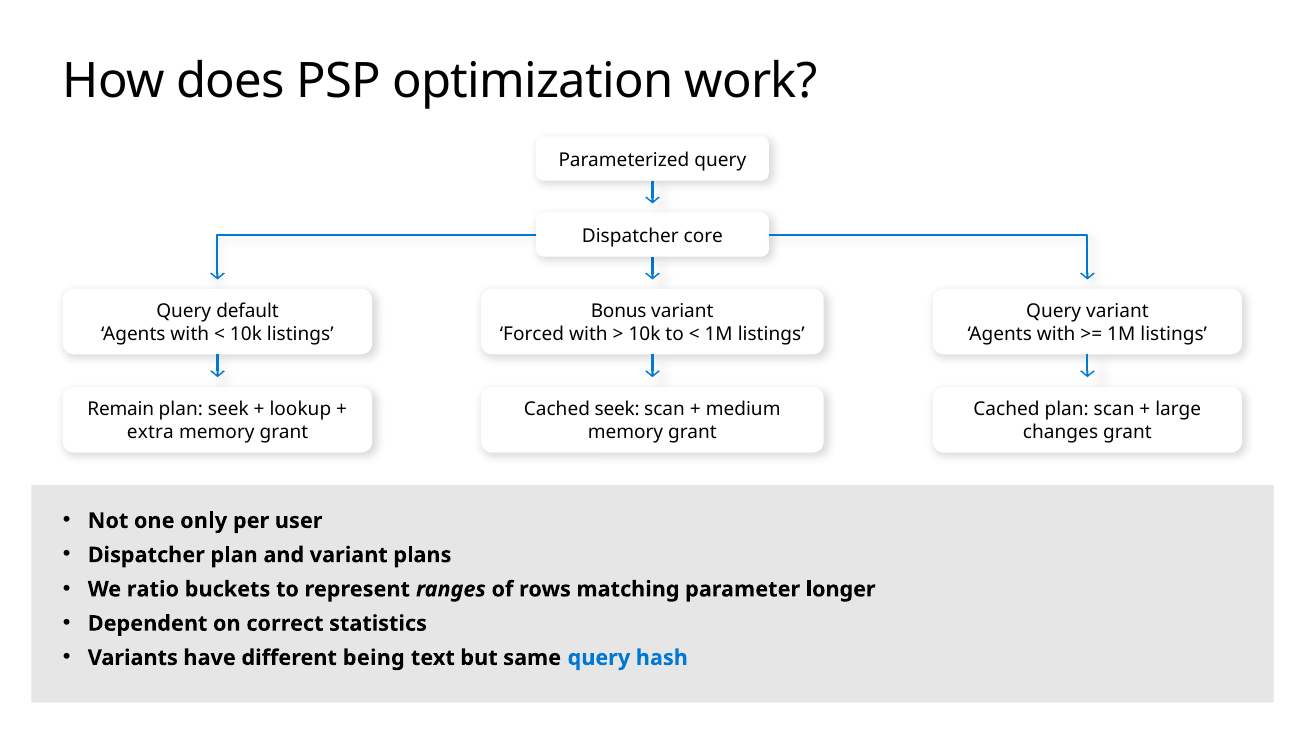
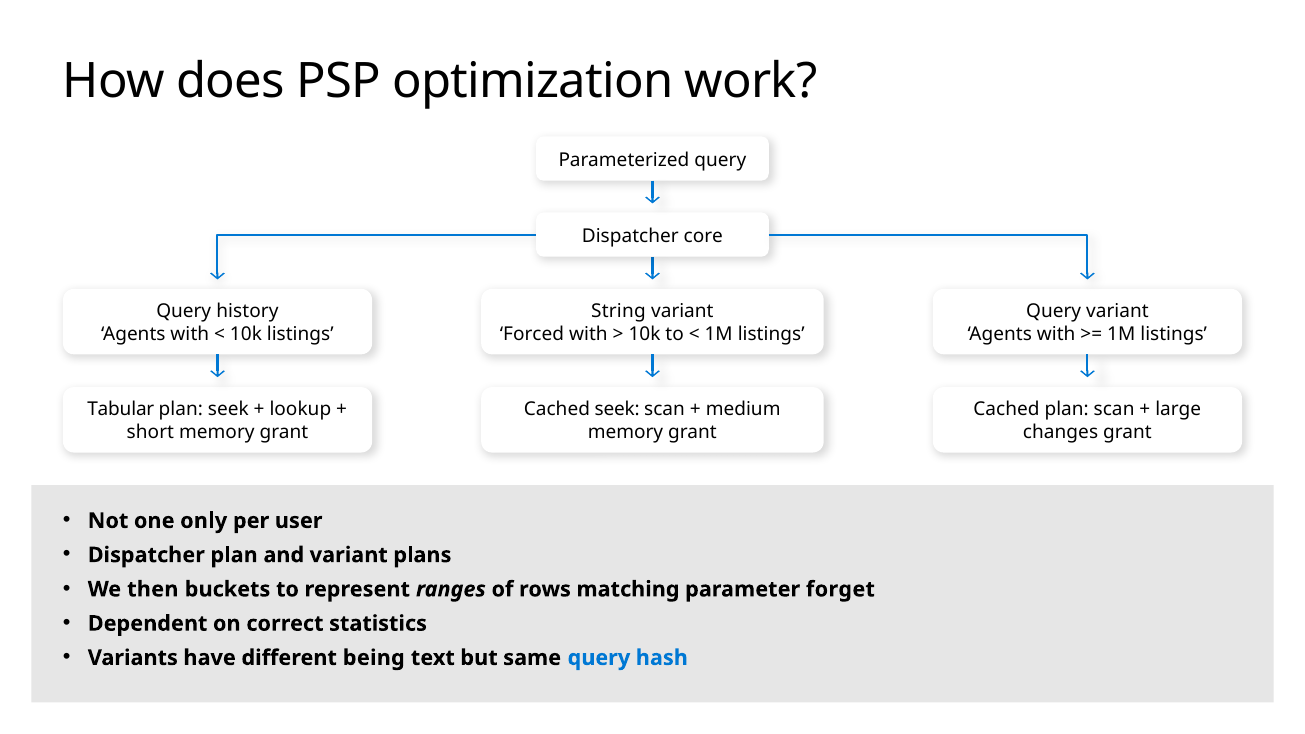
default: default -> history
Bonus: Bonus -> String
Remain: Remain -> Tabular
extra: extra -> short
ratio: ratio -> then
longer: longer -> forget
